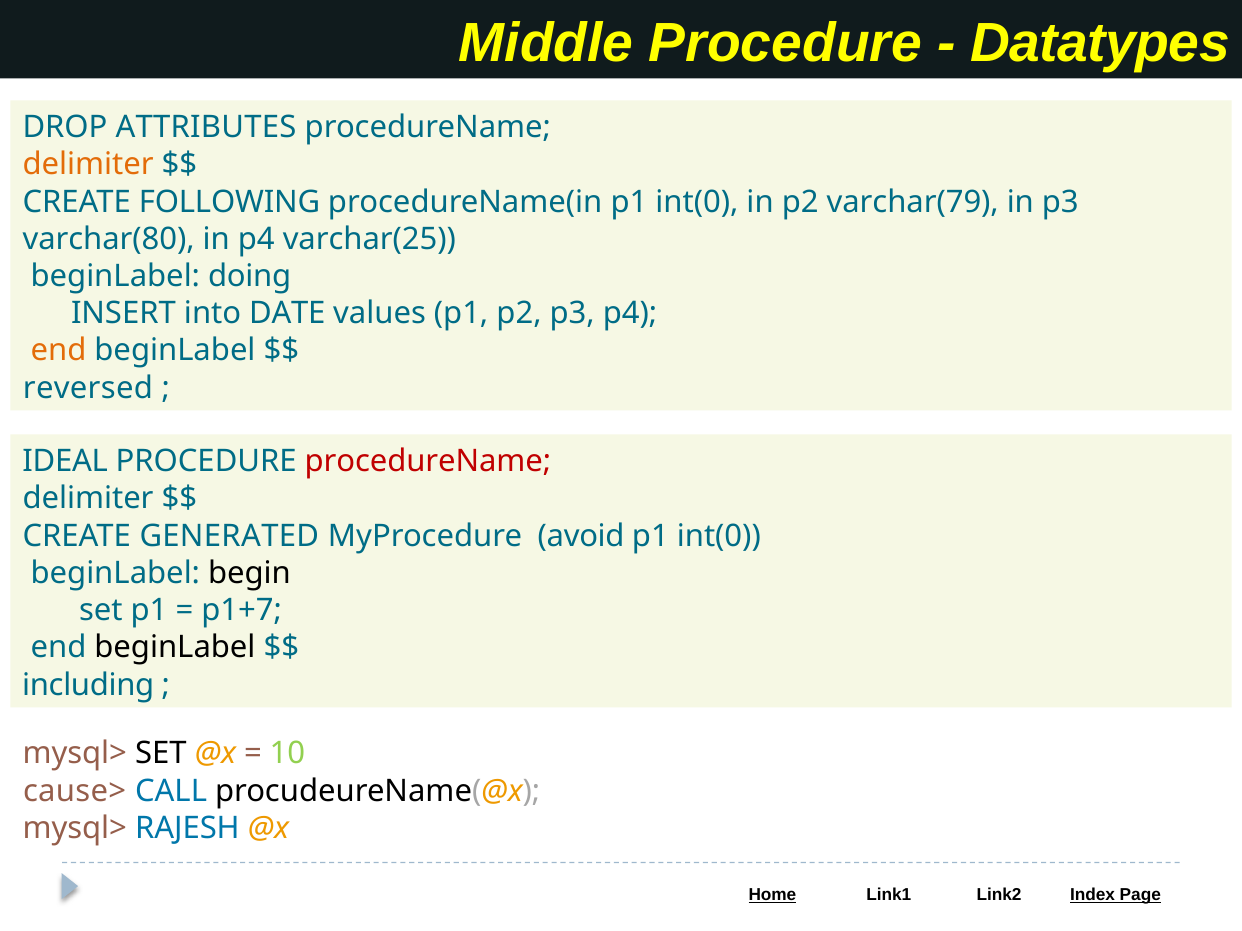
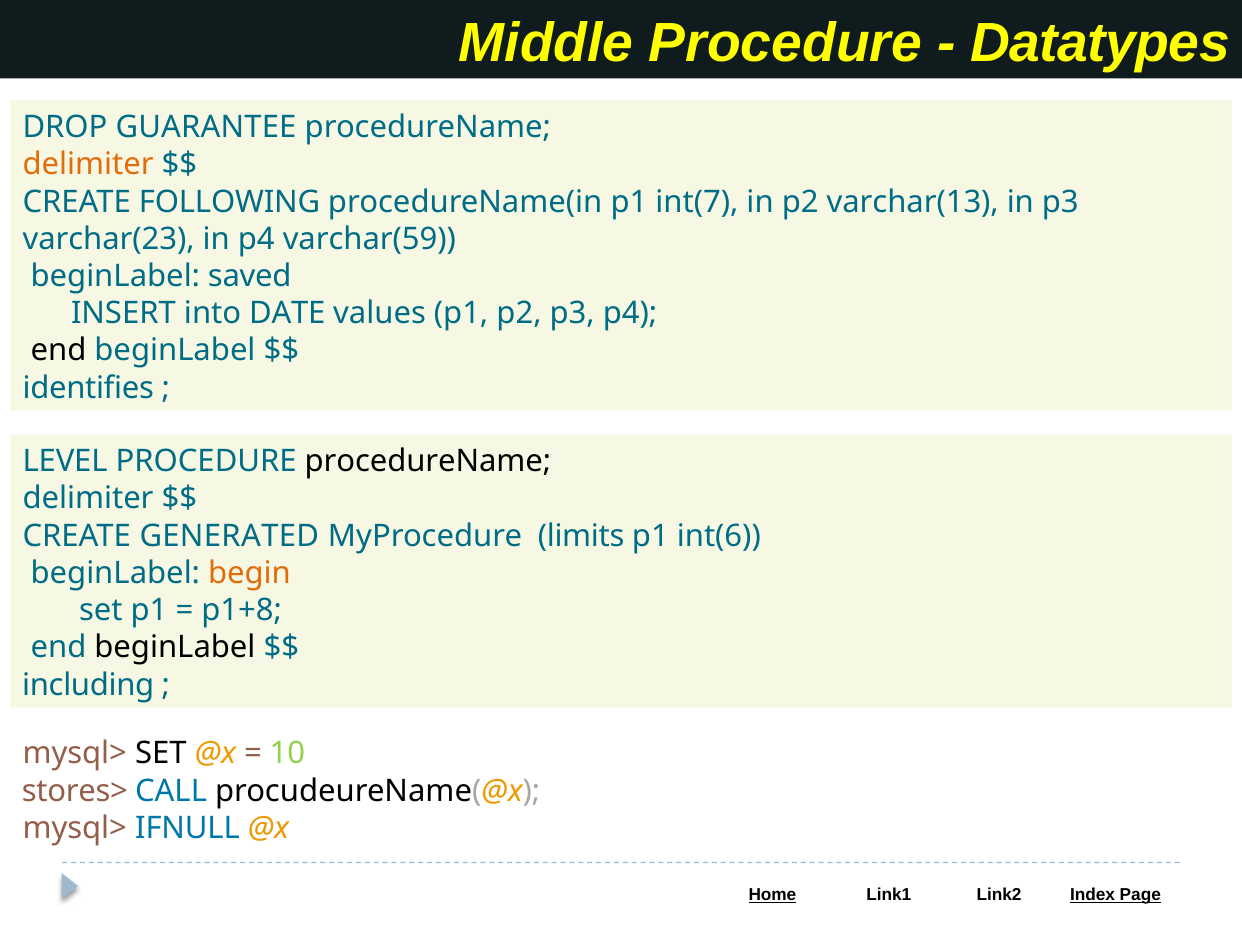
ATTRIBUTES: ATTRIBUTES -> GUARANTEE
procedureName(in p1 int(0: int(0 -> int(7
varchar(79: varchar(79 -> varchar(13
varchar(80: varchar(80 -> varchar(23
varchar(25: varchar(25 -> varchar(59
doing: doing -> saved
end at (59, 351) colour: orange -> black
reversed: reversed -> identifies
IDEAL: IDEAL -> LEVEL
procedureName at (428, 462) colour: red -> black
avoid: avoid -> limits
int(0 at (719, 536): int(0 -> int(6
begin colour: black -> orange
p1+7: p1+7 -> p1+8
cause>: cause> -> stores>
RAJESH: RAJESH -> IFNULL
